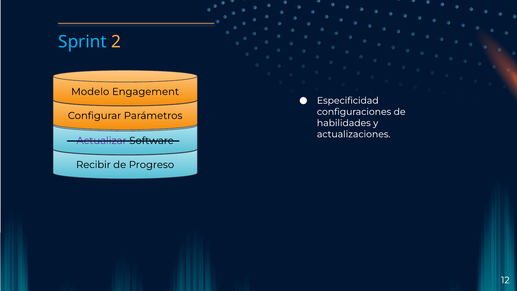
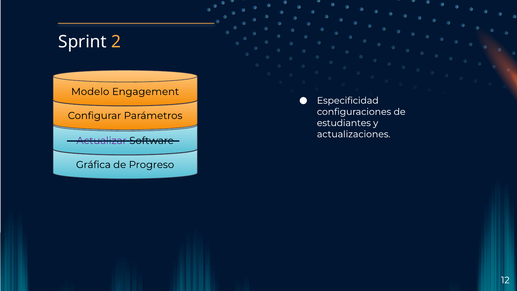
Sprint colour: light blue -> white
habilidades: habilidades -> estudiantes
Recibir: Recibir -> Gráfica
